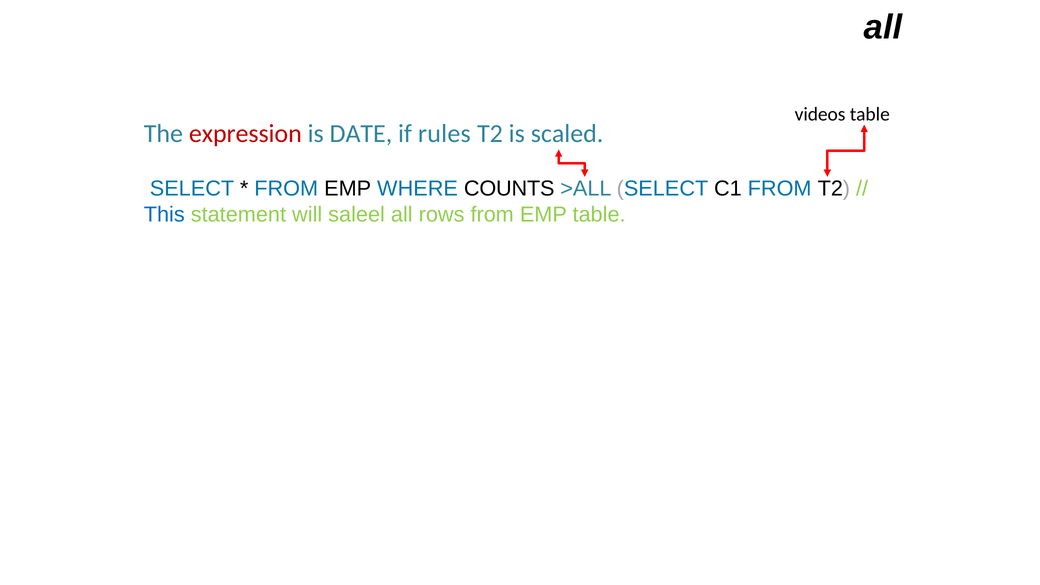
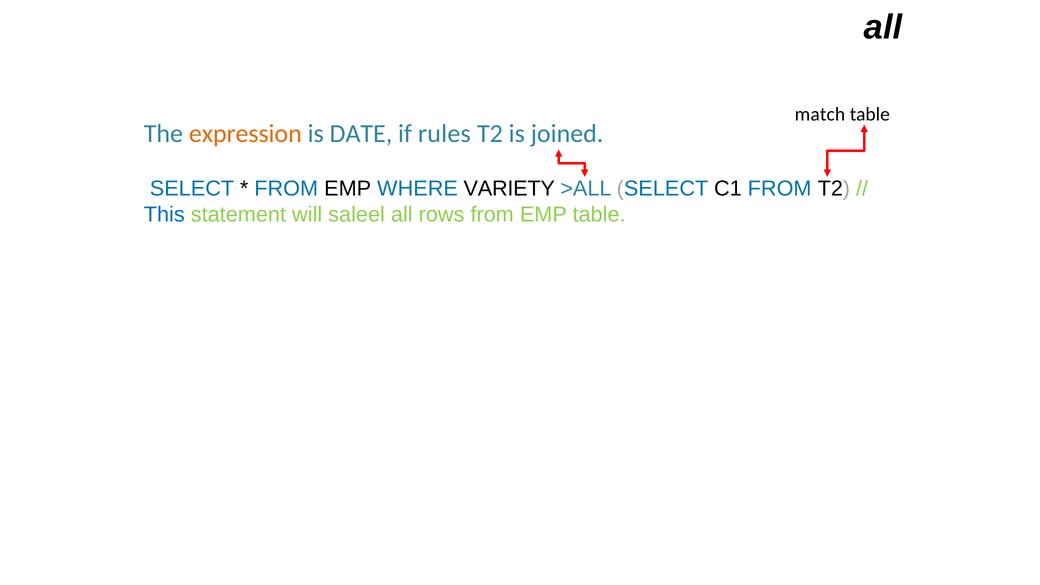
videos: videos -> match
expression colour: red -> orange
scaled: scaled -> joined
COUNTS: COUNTS -> VARIETY
